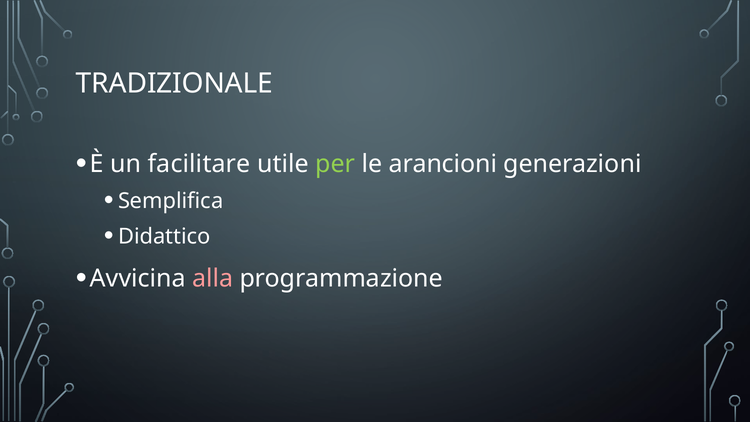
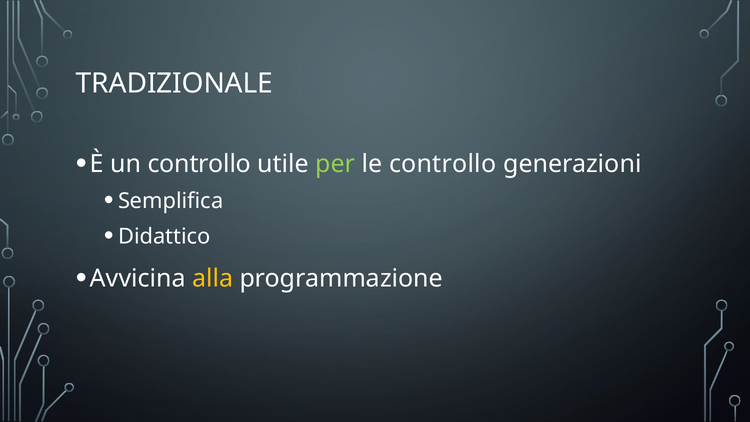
un facilitare: facilitare -> controllo
le arancioni: arancioni -> controllo
alla colour: pink -> yellow
